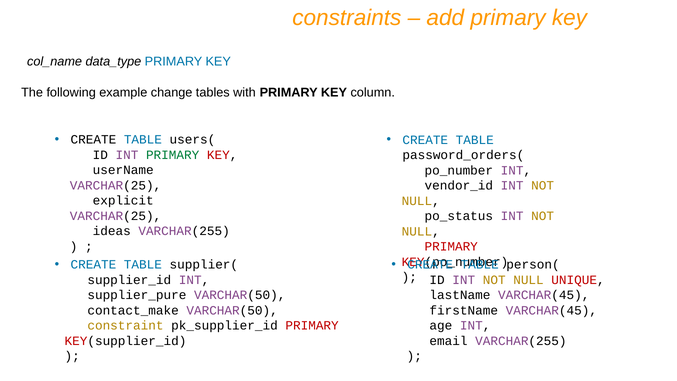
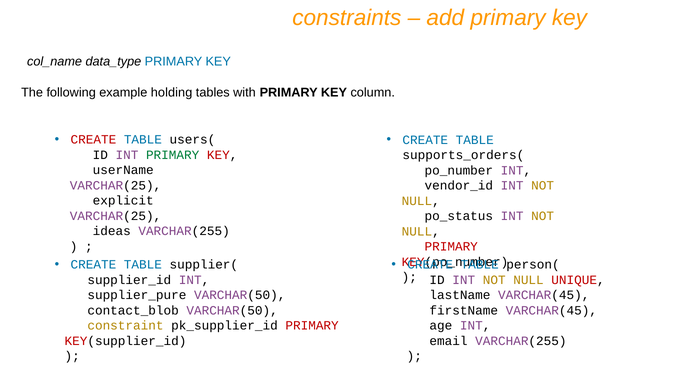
change: change -> holding
CREATE at (93, 140) colour: black -> red
password_orders(: password_orders( -> supports_orders(
contact_make: contact_make -> contact_blob
